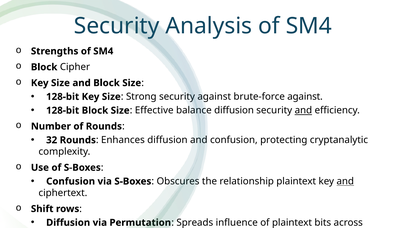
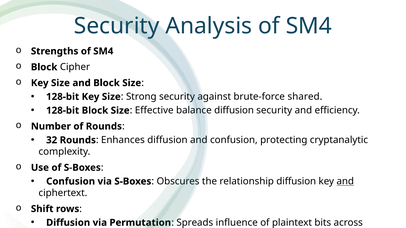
brute-force against: against -> shared
and at (303, 111) underline: present -> none
relationship plaintext: plaintext -> diffusion
